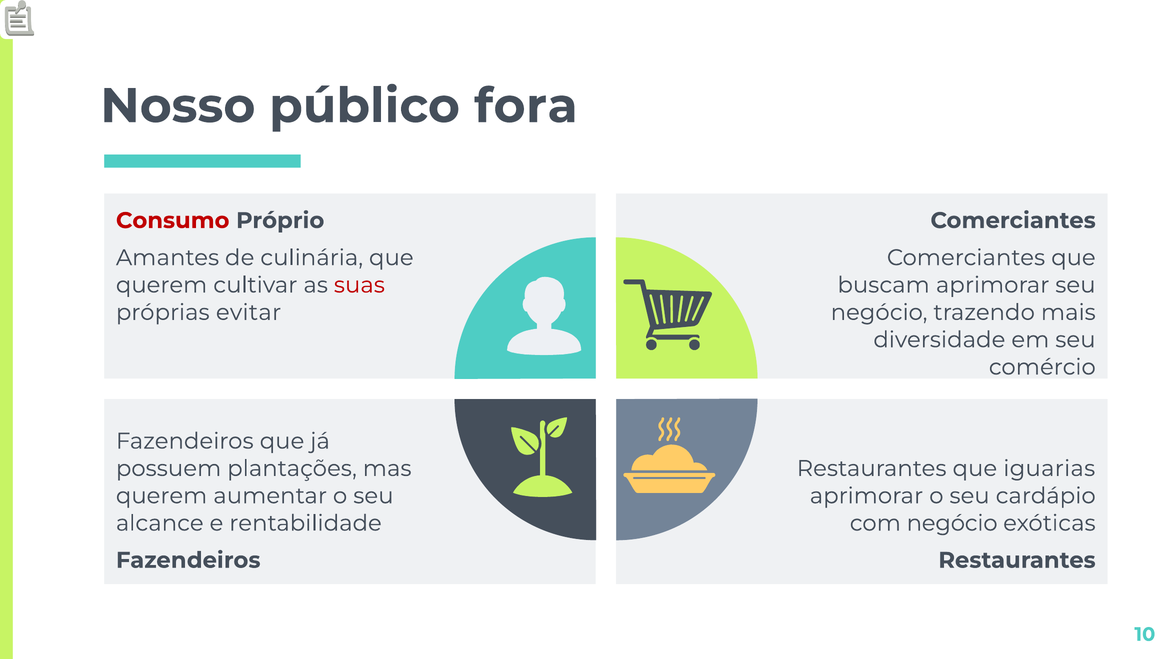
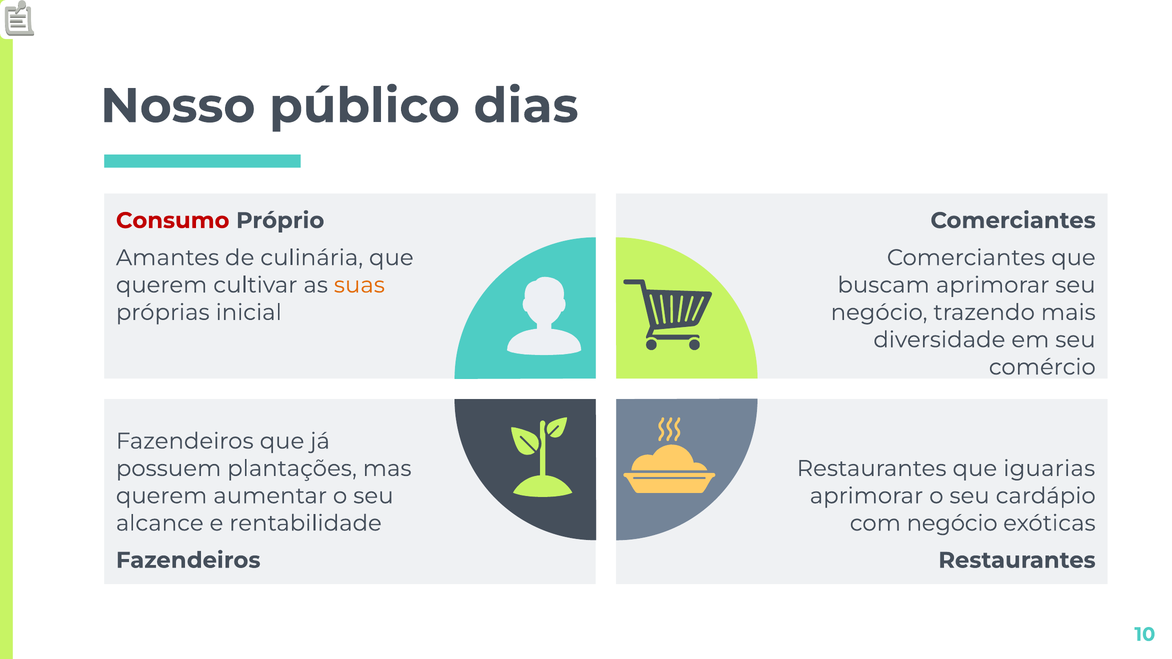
fora: fora -> dias
suas colour: red -> orange
evitar: evitar -> inicial
